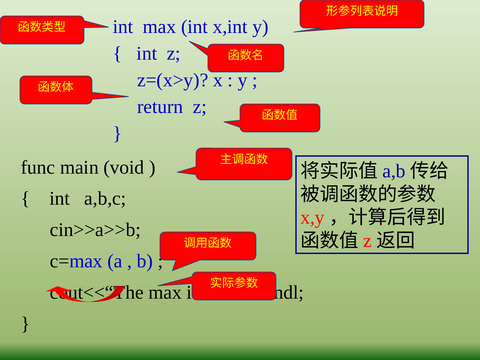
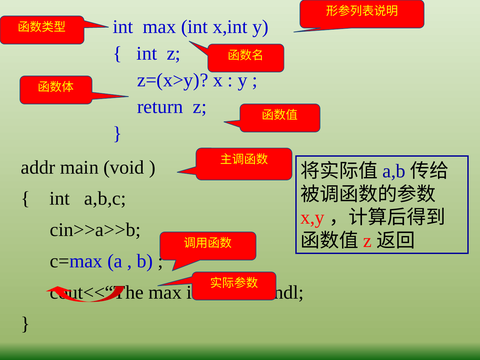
func: func -> addr
